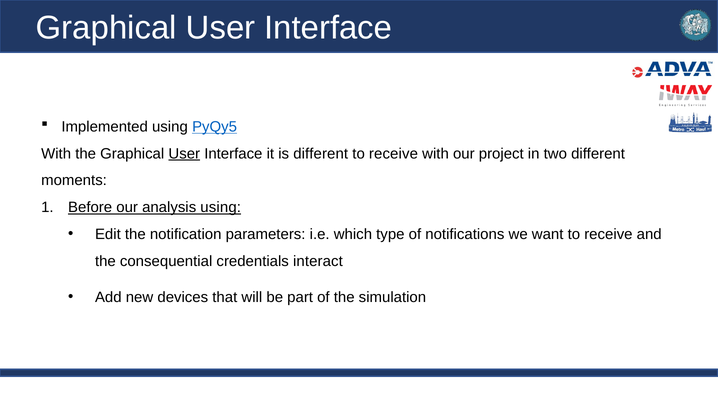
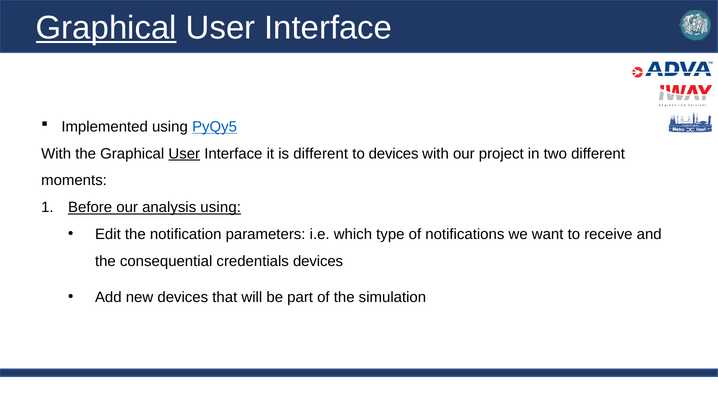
Graphical at (106, 28) underline: none -> present
receive at (393, 154): receive -> devices
credentials interact: interact -> devices
